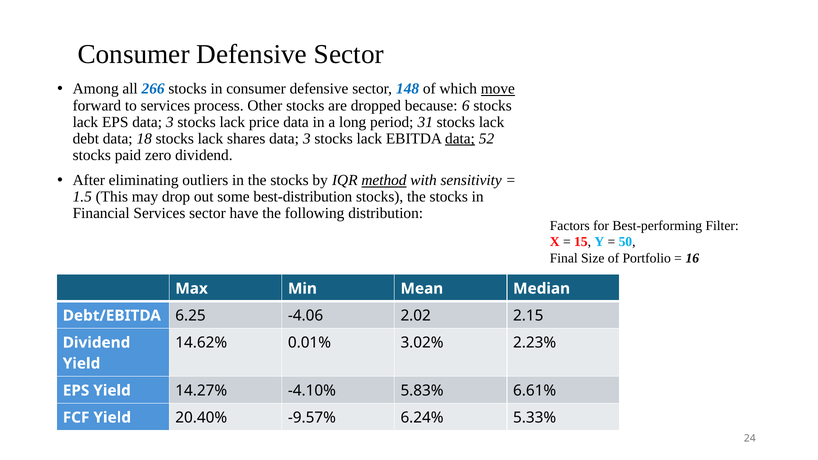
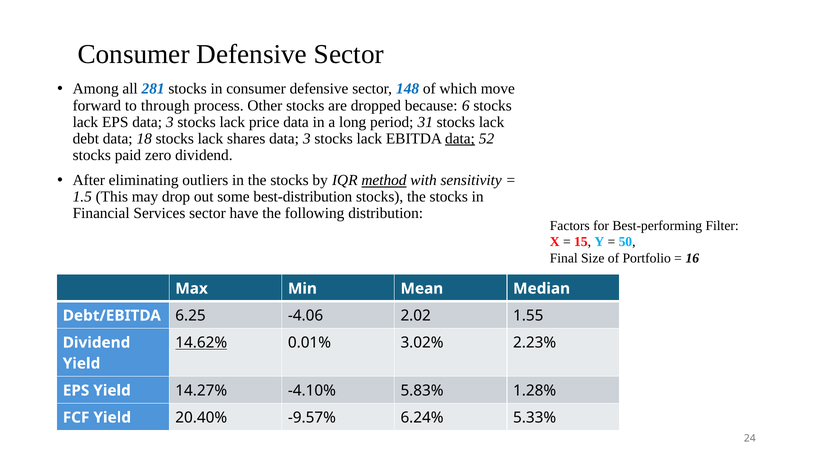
266: 266 -> 281
move underline: present -> none
to services: services -> through
2.15: 2.15 -> 1.55
14.62% underline: none -> present
6.61%: 6.61% -> 1.28%
